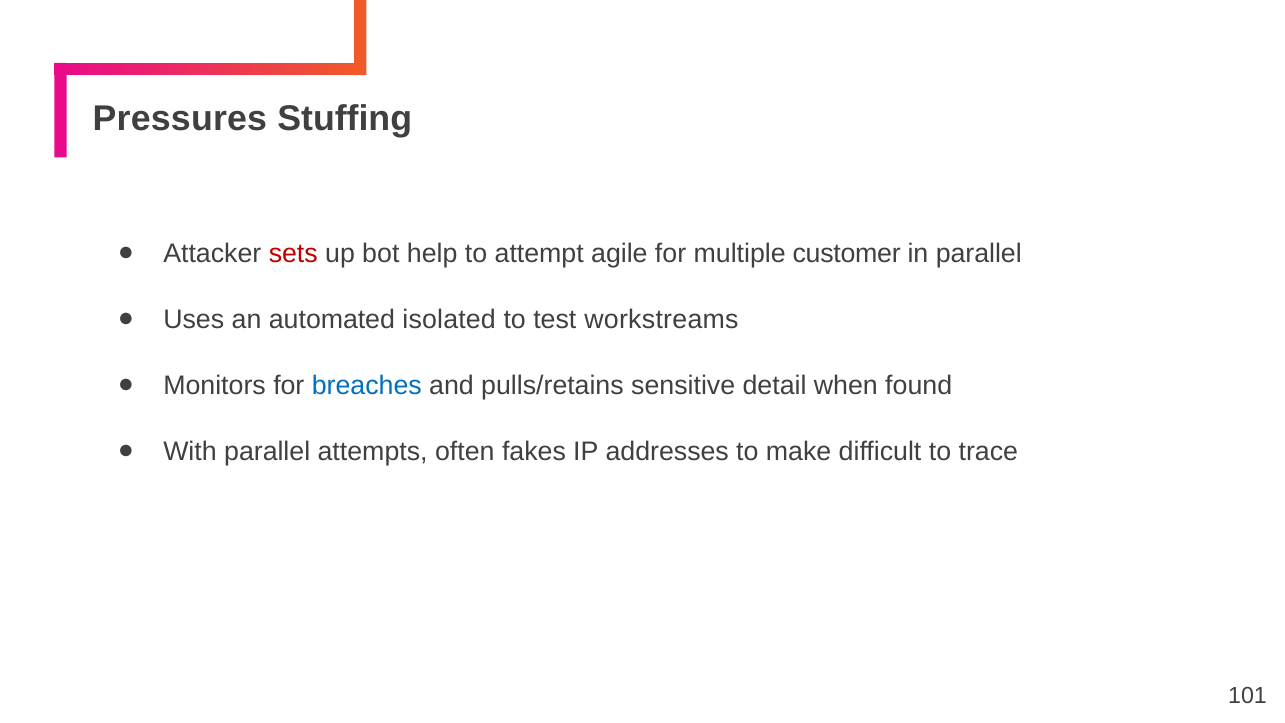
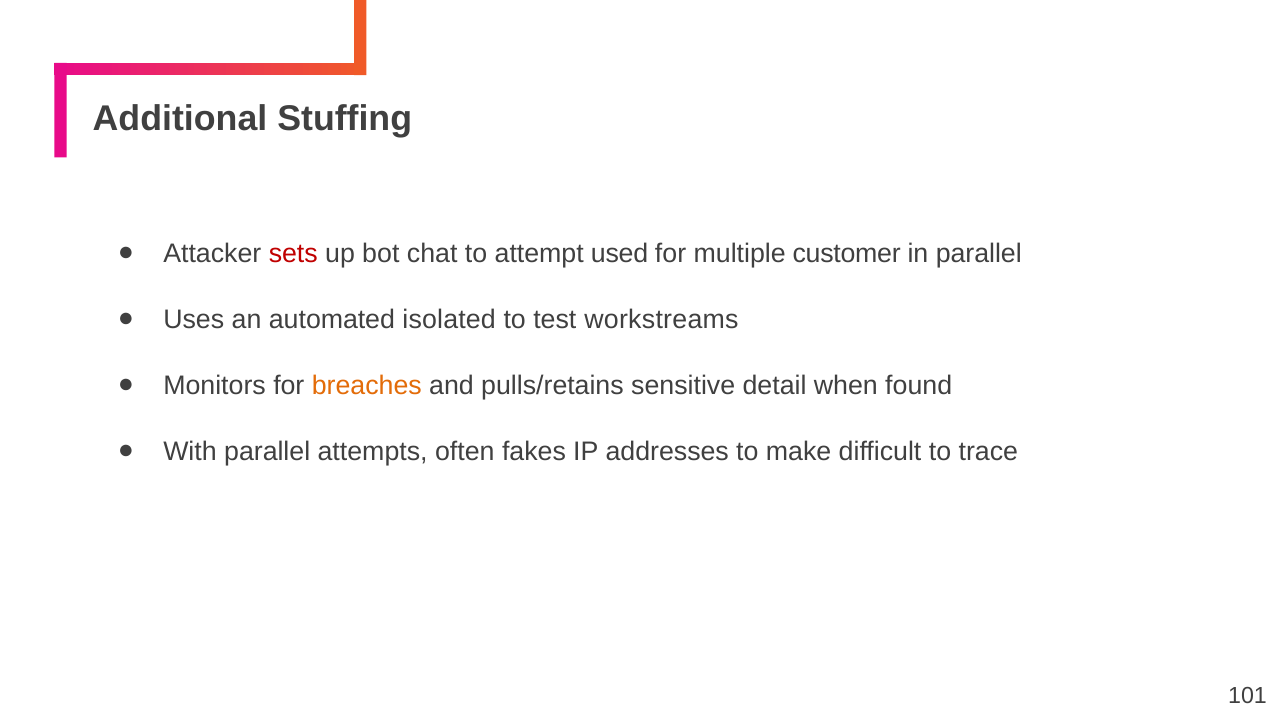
Pressures: Pressures -> Additional
help: help -> chat
agile: agile -> used
breaches colour: blue -> orange
